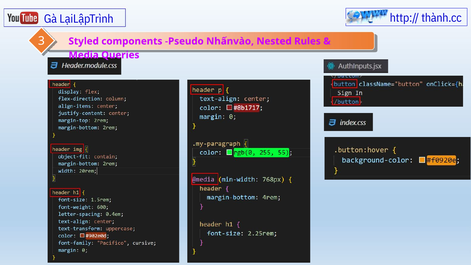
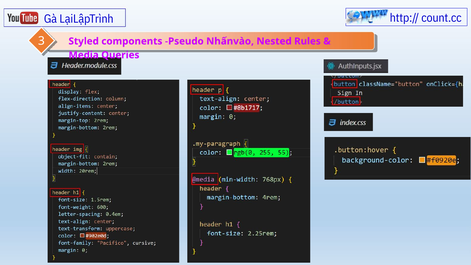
thành.cc: thành.cc -> count.cc
